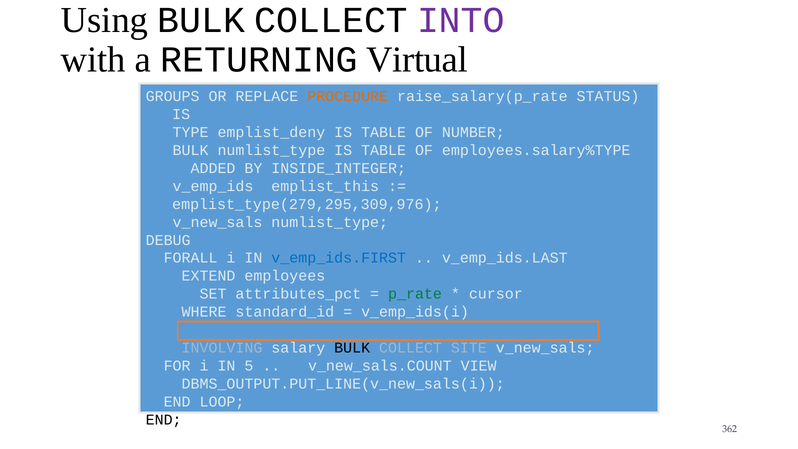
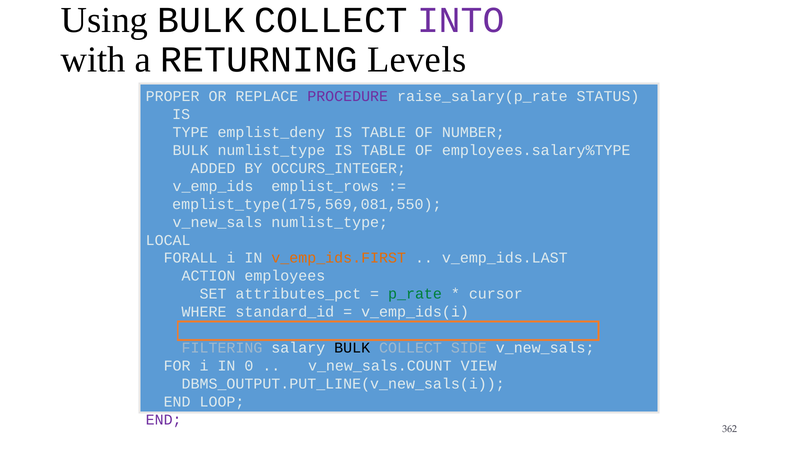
Virtual: Virtual -> Levels
GROUPS: GROUPS -> PROPER
PROCEDURE colour: orange -> purple
INSIDE_INTEGER: INSIDE_INTEGER -> OCCURS_INTEGER
emplist_this: emplist_this -> emplist_rows
emplist_type(279,295,309,976: emplist_type(279,295,309,976 -> emplist_type(175,569,081,550
DEBUG: DEBUG -> LOCAL
v_emp_ids.FIRST colour: blue -> orange
EXTEND: EXTEND -> ACTION
INVOLVING: INVOLVING -> FILTERING
SITE: SITE -> SIDE
5: 5 -> 0
END at (164, 420) colour: black -> purple
